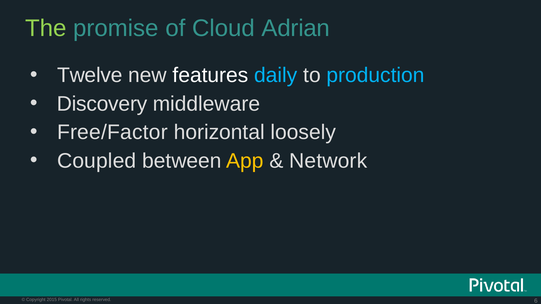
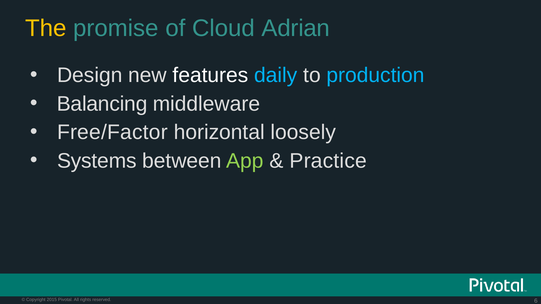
The colour: light green -> yellow
Twelve: Twelve -> Design
Discovery: Discovery -> Balancing
Coupled: Coupled -> Systems
App colour: yellow -> light green
Network: Network -> Practice
